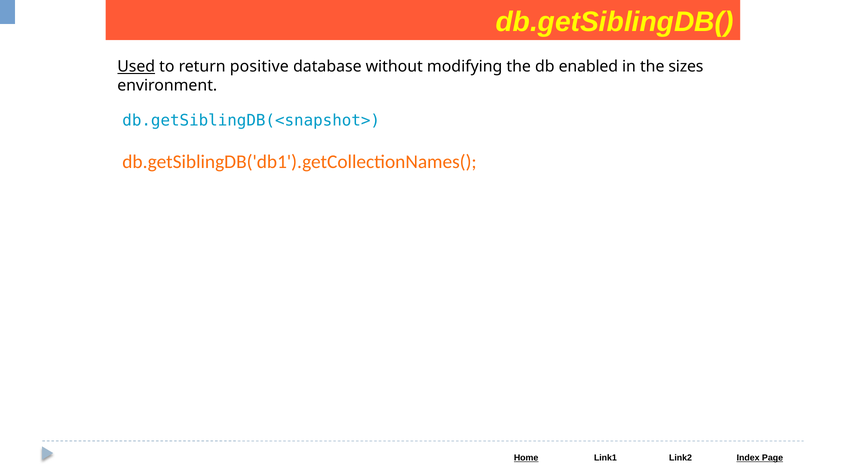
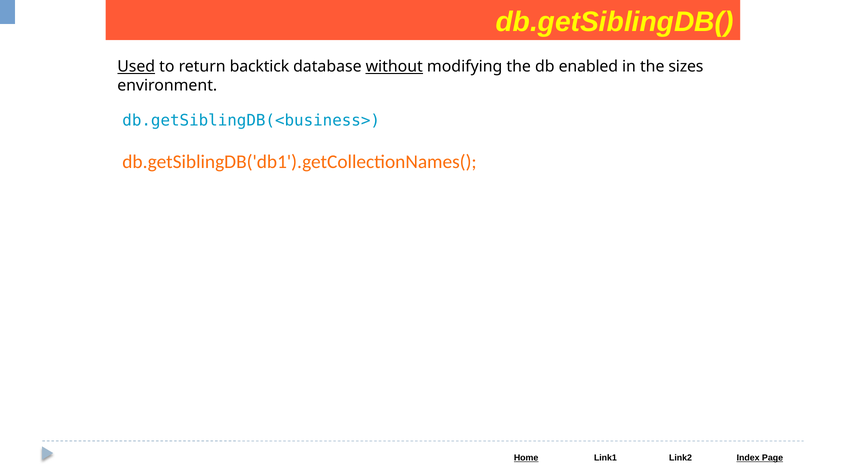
positive: positive -> backtick
without underline: none -> present
db.getSiblingDB(<snapshot>: db.getSiblingDB(<snapshot> -> db.getSiblingDB(<business>
